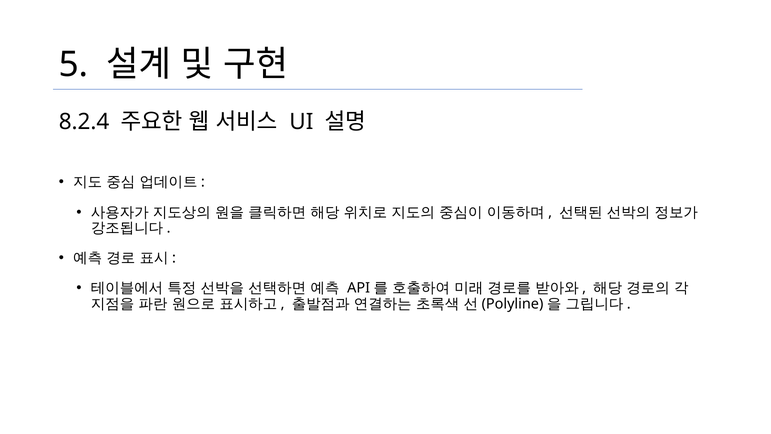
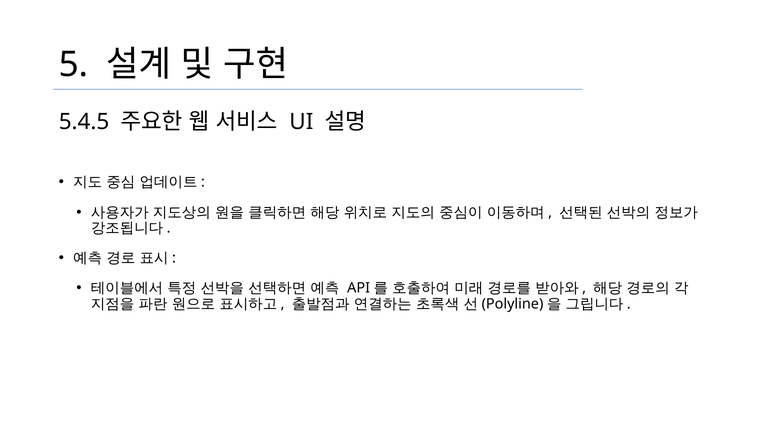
8.2.4: 8.2.4 -> 5.4.5
